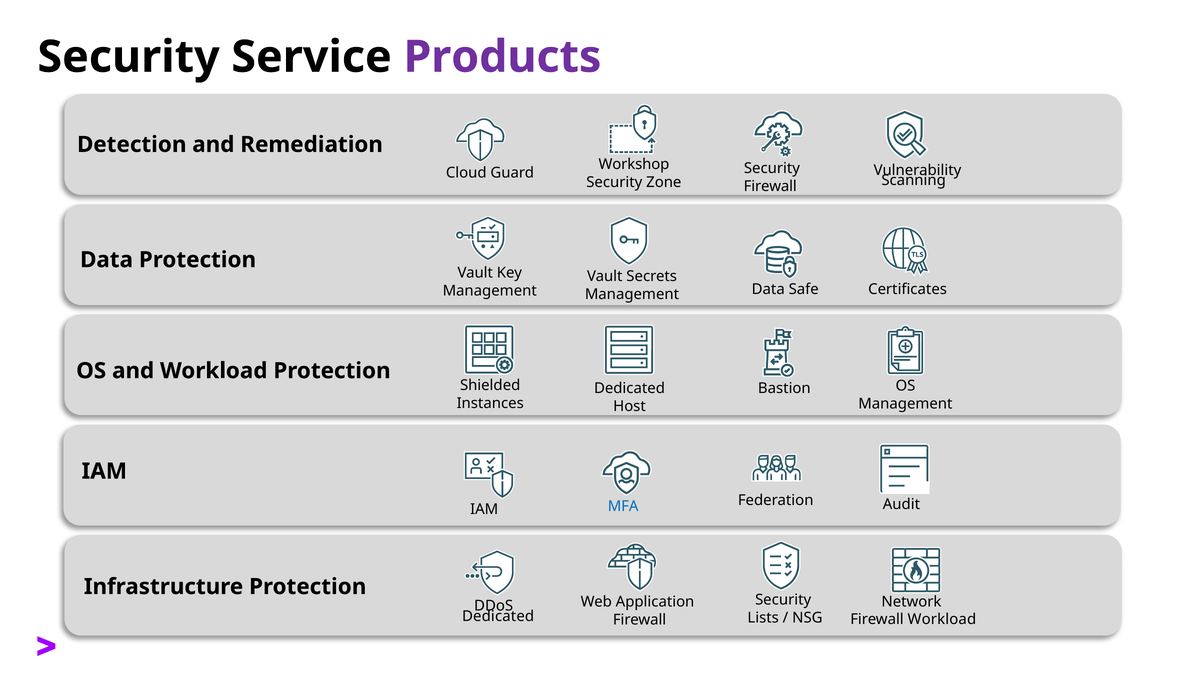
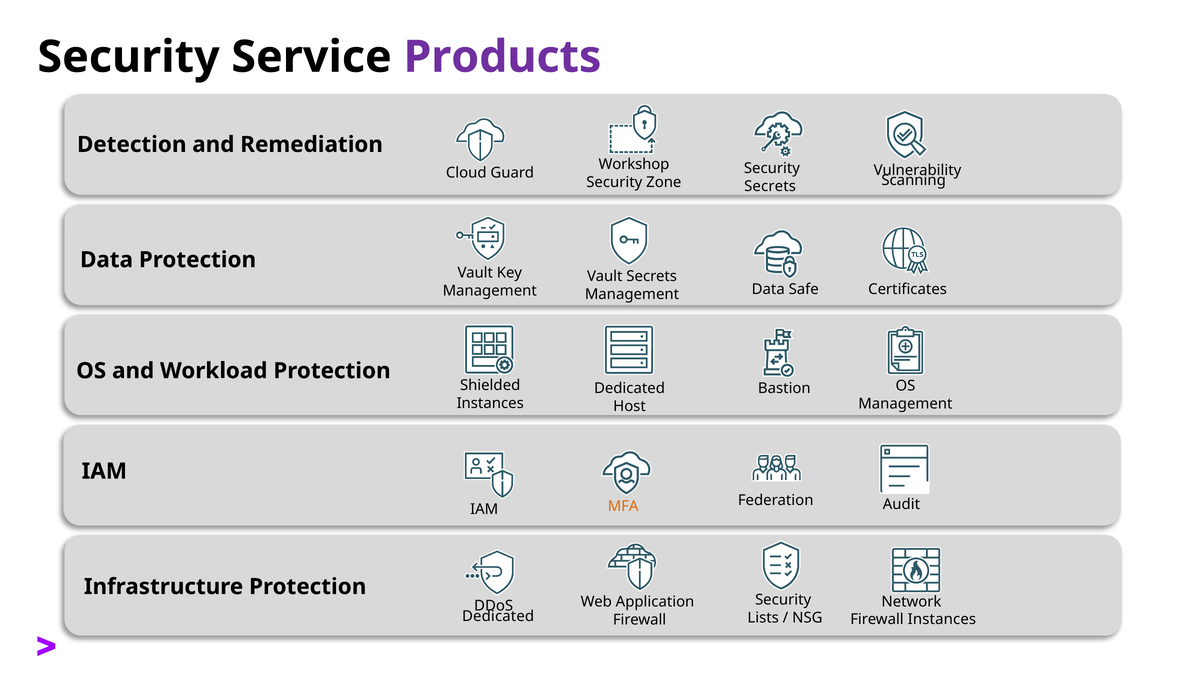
Firewall at (770, 187): Firewall -> Secrets
MFA colour: blue -> orange
Firewall Workload: Workload -> Instances
